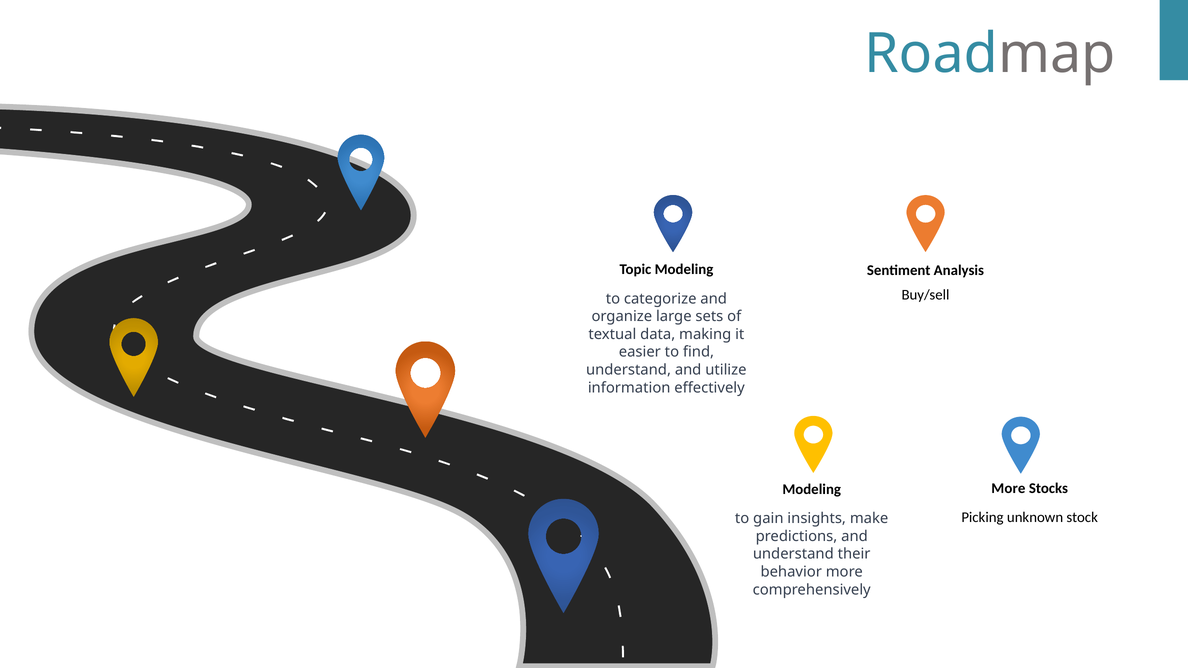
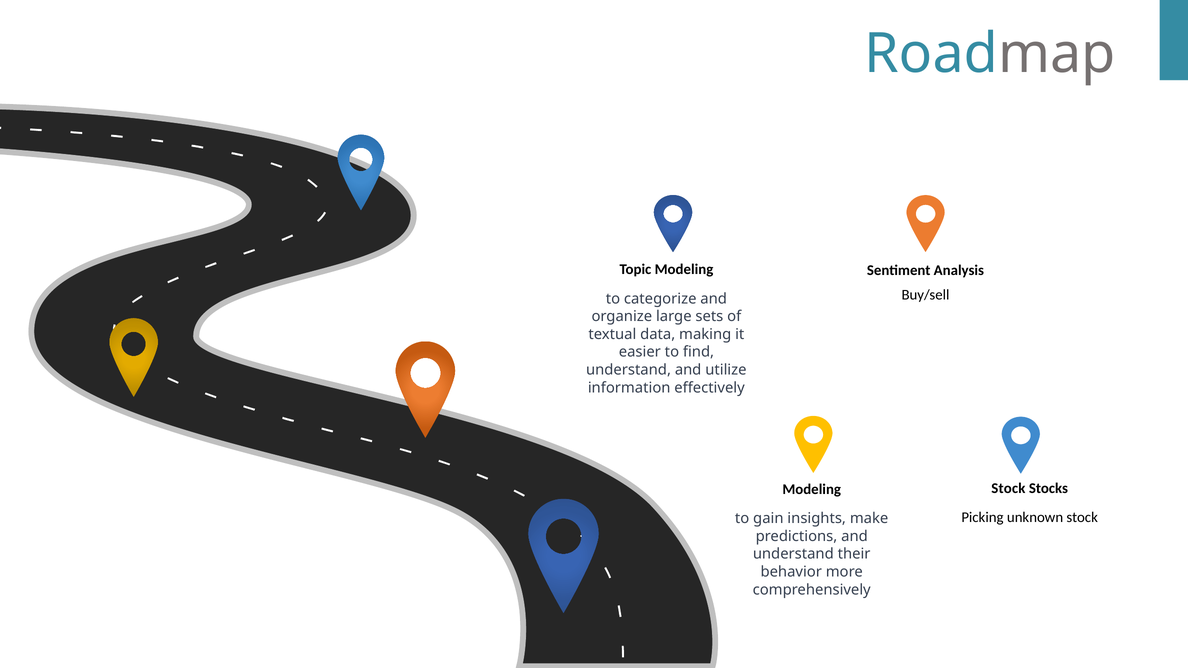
More at (1008, 489): More -> Stock
